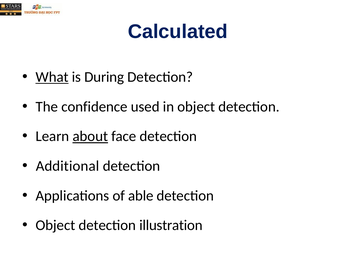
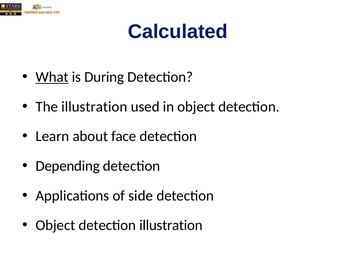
The confidence: confidence -> illustration
about underline: present -> none
Additional: Additional -> Depending
able: able -> side
